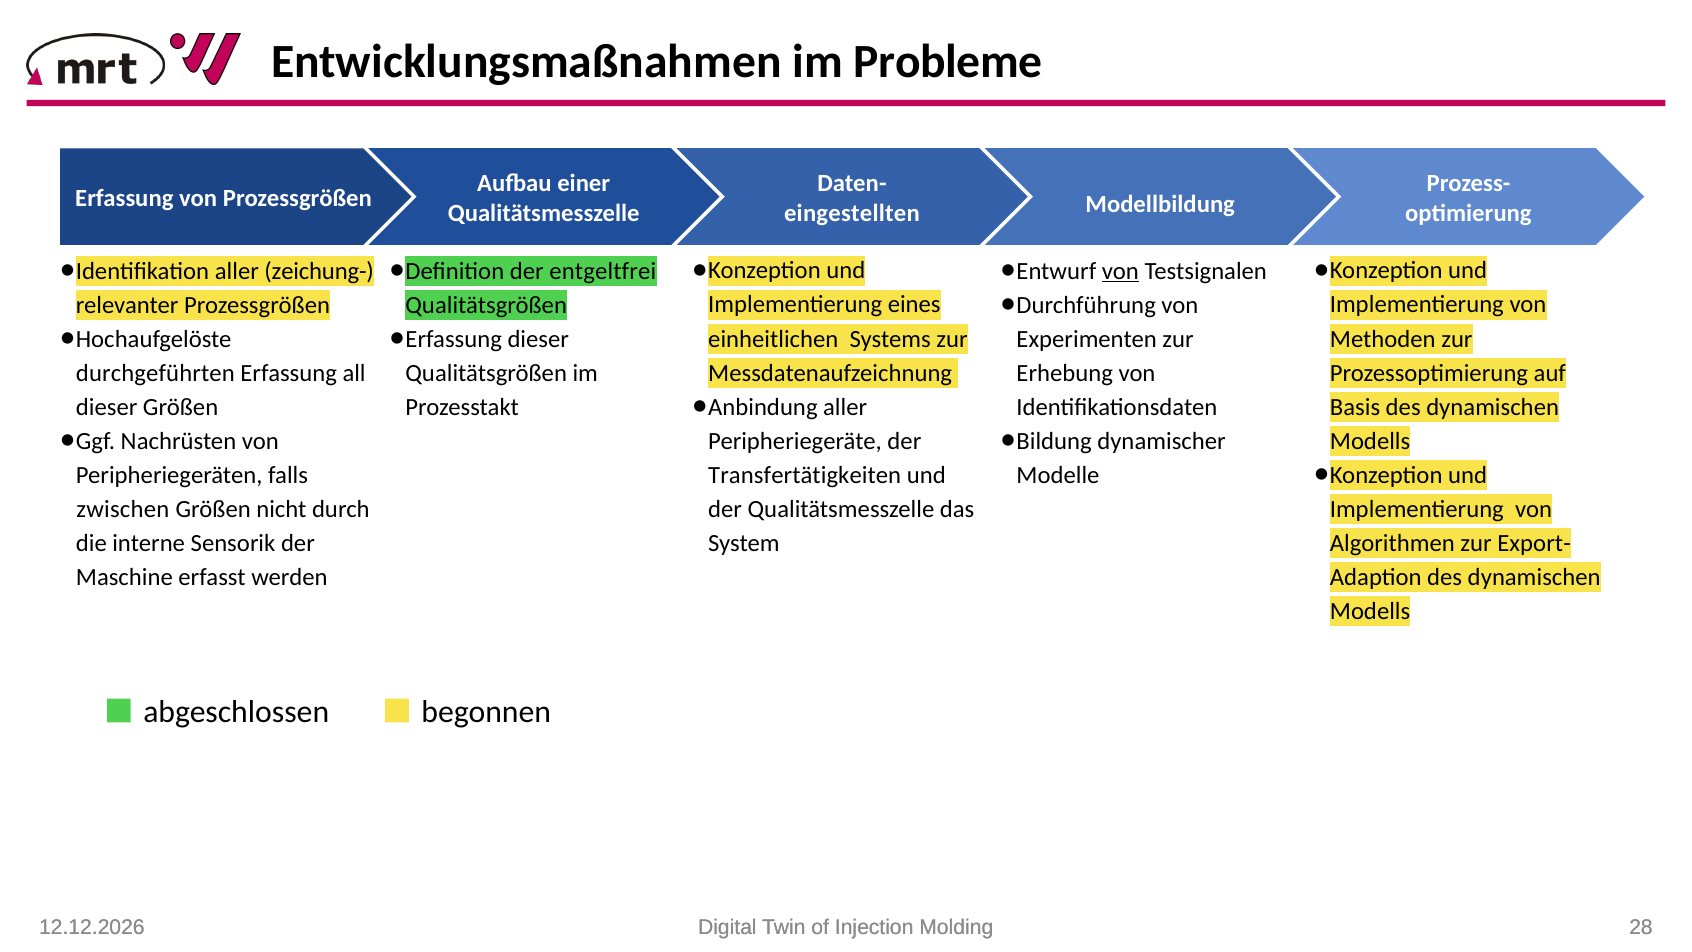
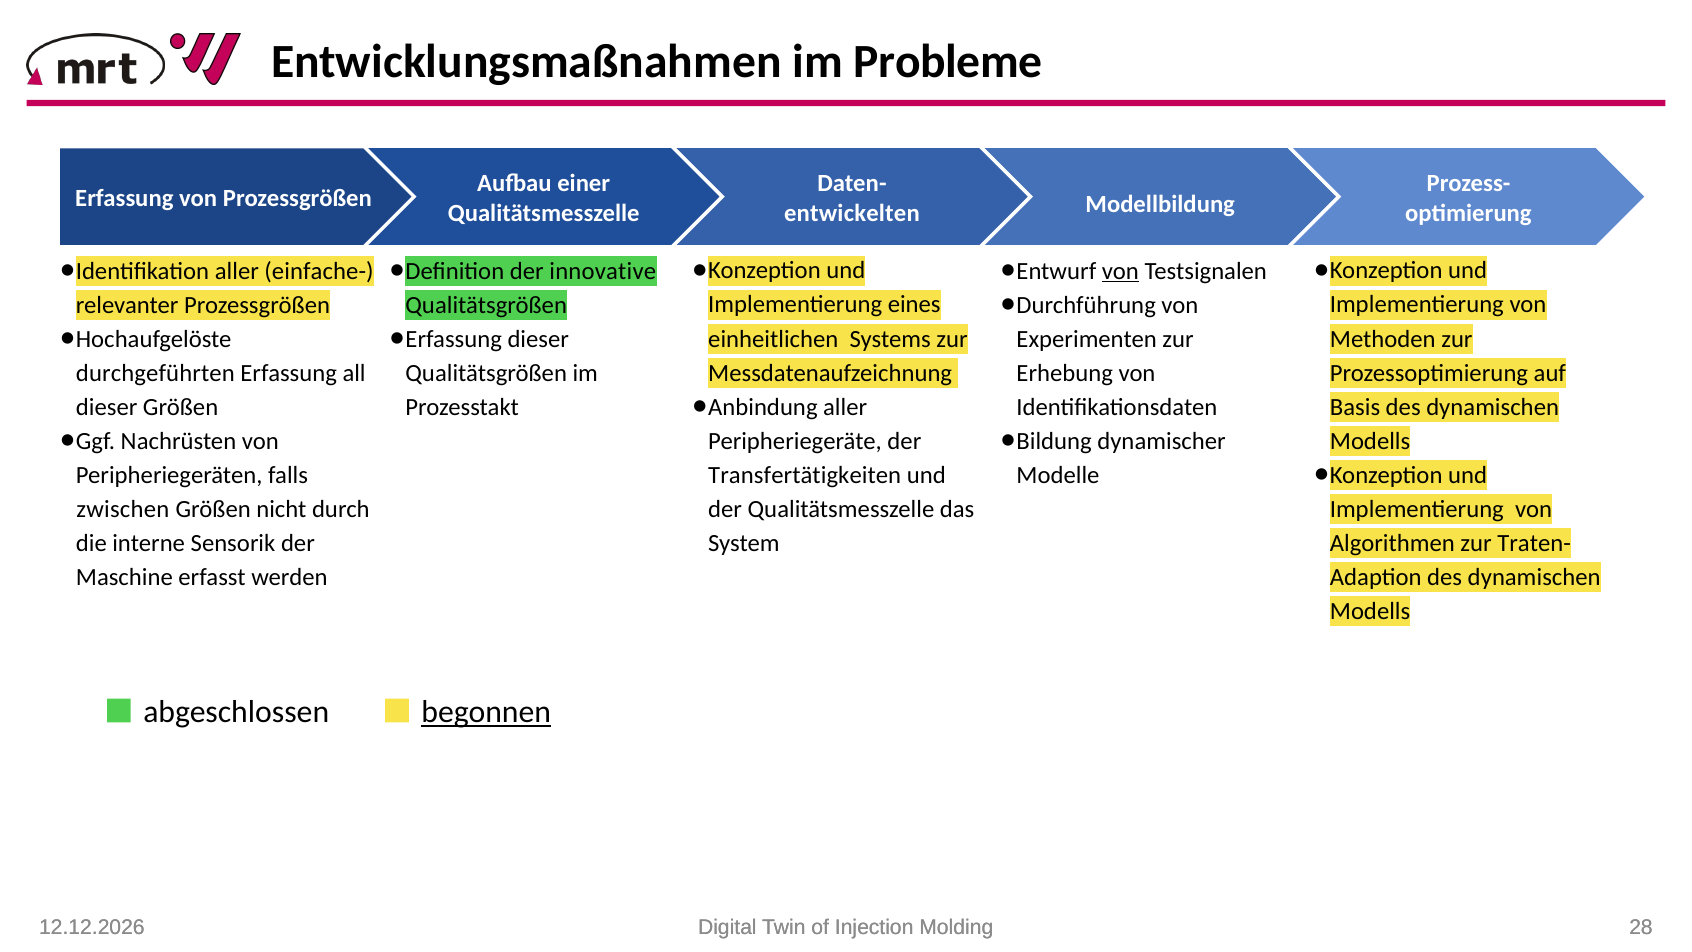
eingestellten: eingestellten -> entwickelten
zeichung-: zeichung- -> einfache-
entgeltfrei: entgeltfrei -> innovative
Export-: Export- -> Traten-
begonnen underline: none -> present
